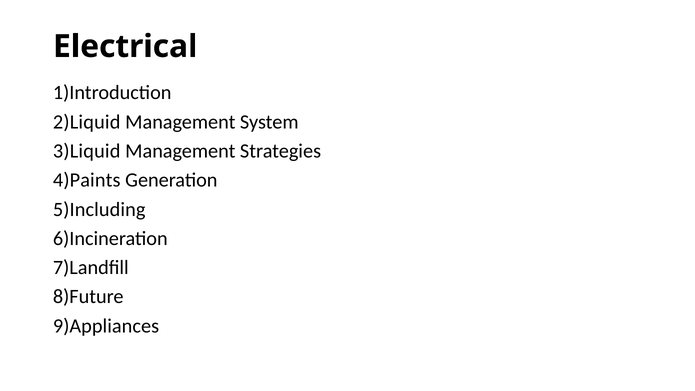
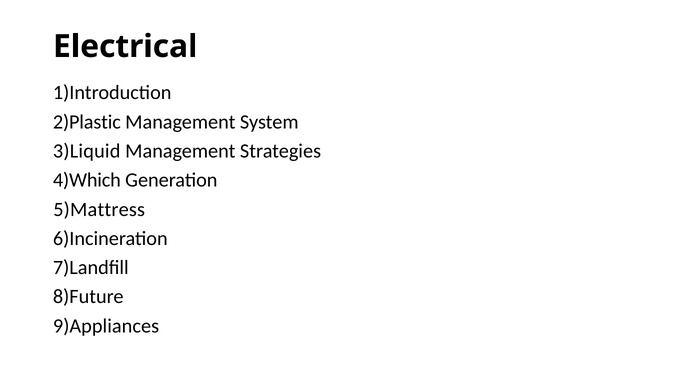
2)Liquid: 2)Liquid -> 2)Plastic
4)Paints: 4)Paints -> 4)Which
5)Including: 5)Including -> 5)Mattress
